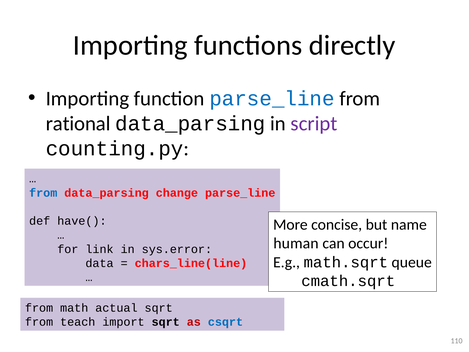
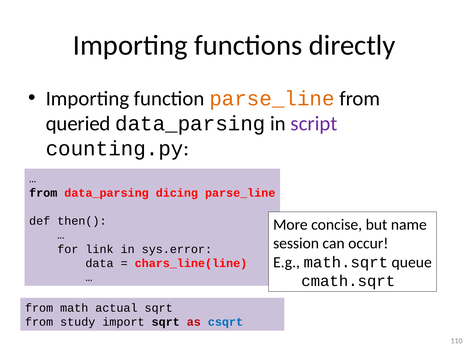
parse_line at (272, 98) colour: blue -> orange
rational: rational -> queried
from at (43, 193) colour: blue -> black
change: change -> dicing
have(: have( -> then(
human: human -> session
teach: teach -> study
